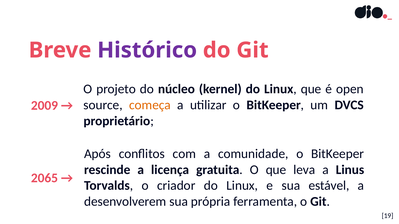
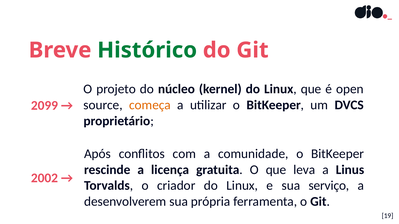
Histórico colour: purple -> green
2009: 2009 -> 2099
2065: 2065 -> 2002
estável: estável -> serviço
